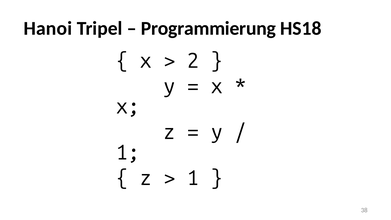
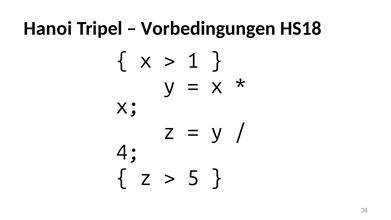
Programmierung: Programmierung -> Vorbedingungen
2: 2 -> 1
1 at (128, 153): 1 -> 4
1 at (193, 178): 1 -> 5
